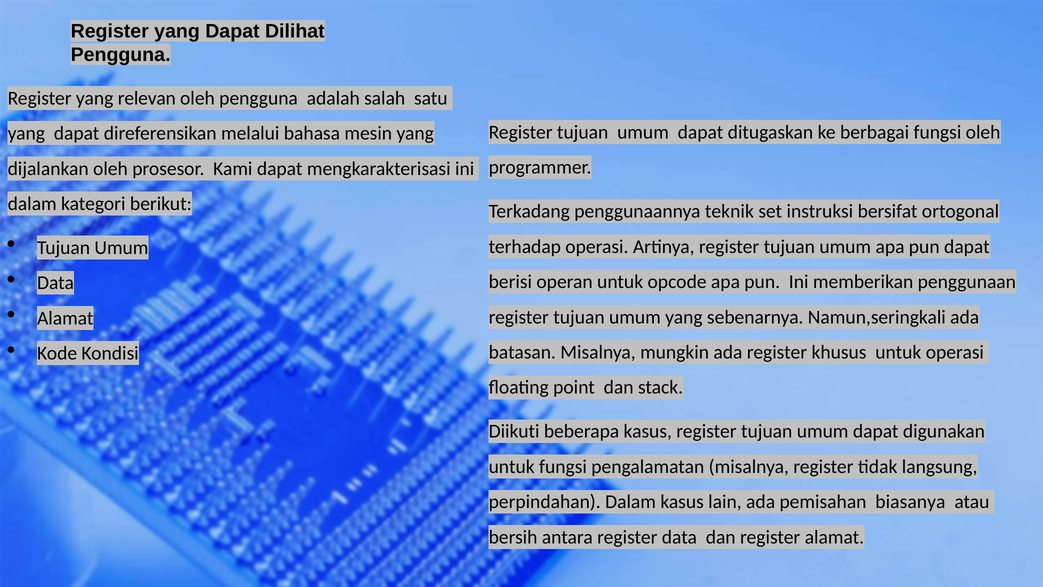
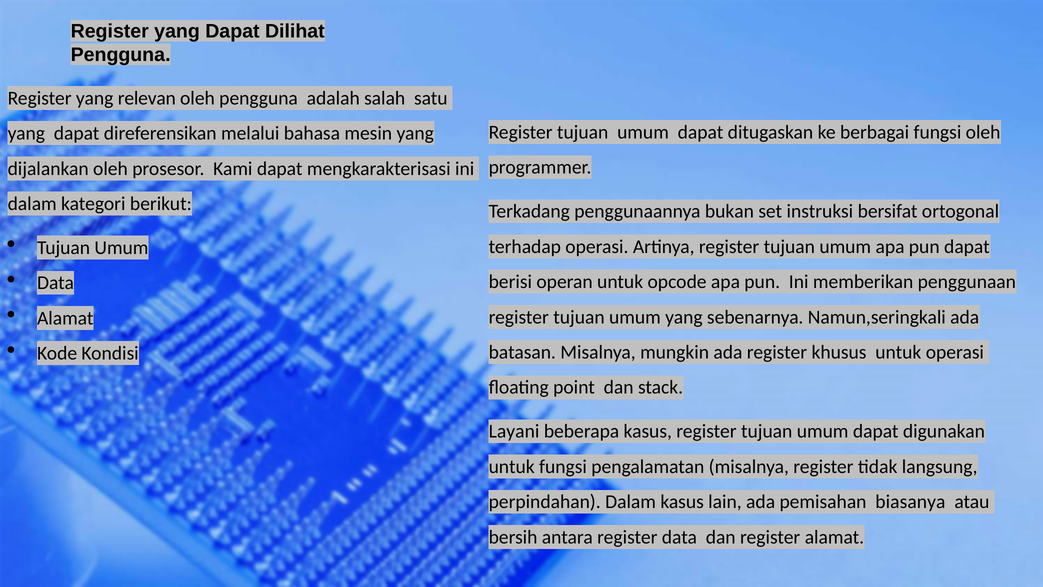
teknik: teknik -> bukan
Diikuti: Diikuti -> Layani
